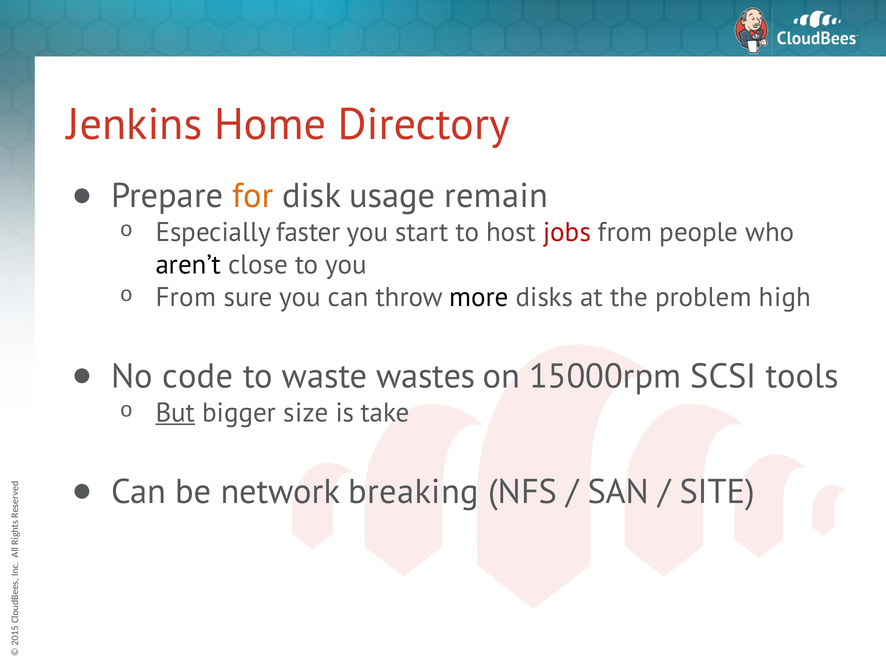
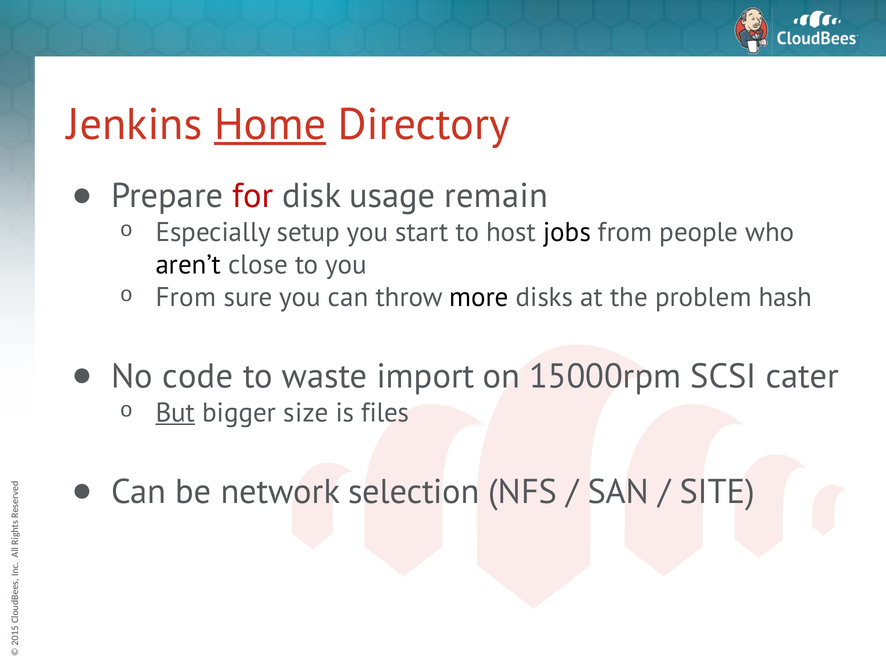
Home underline: none -> present
for colour: orange -> red
faster: faster -> setup
jobs colour: red -> black
high: high -> hash
wastes: wastes -> import
tools: tools -> cater
take: take -> files
breaking: breaking -> selection
